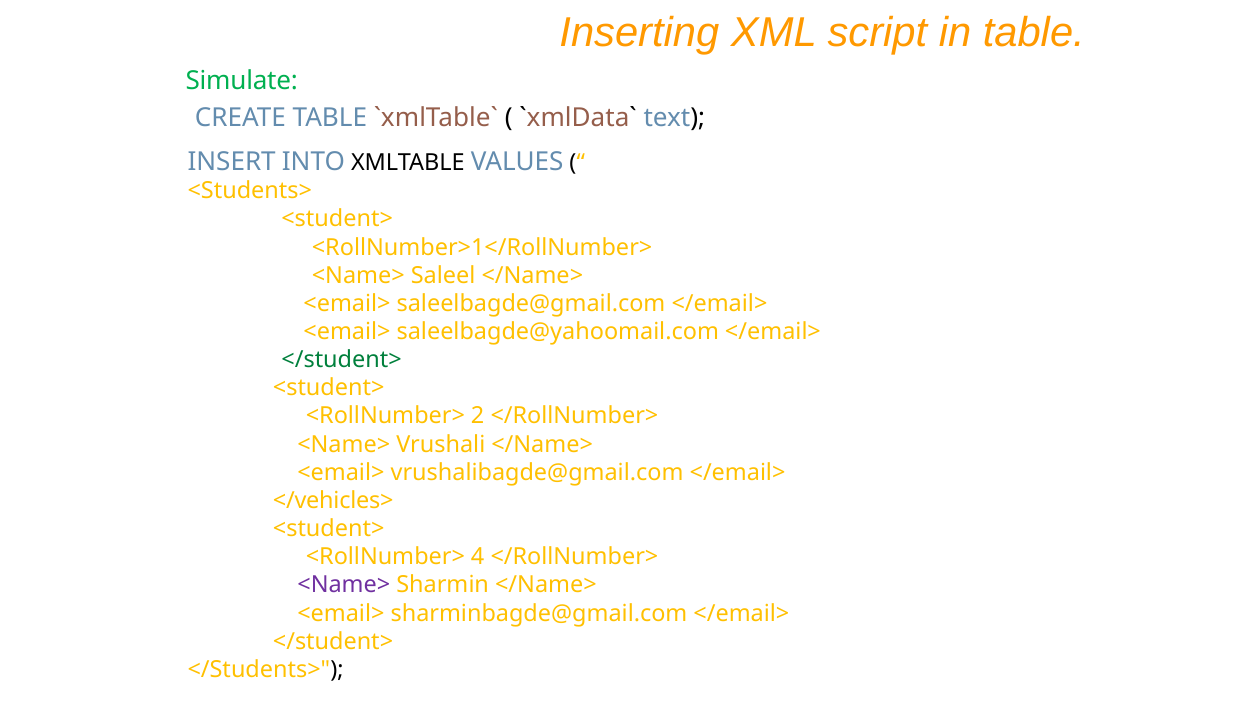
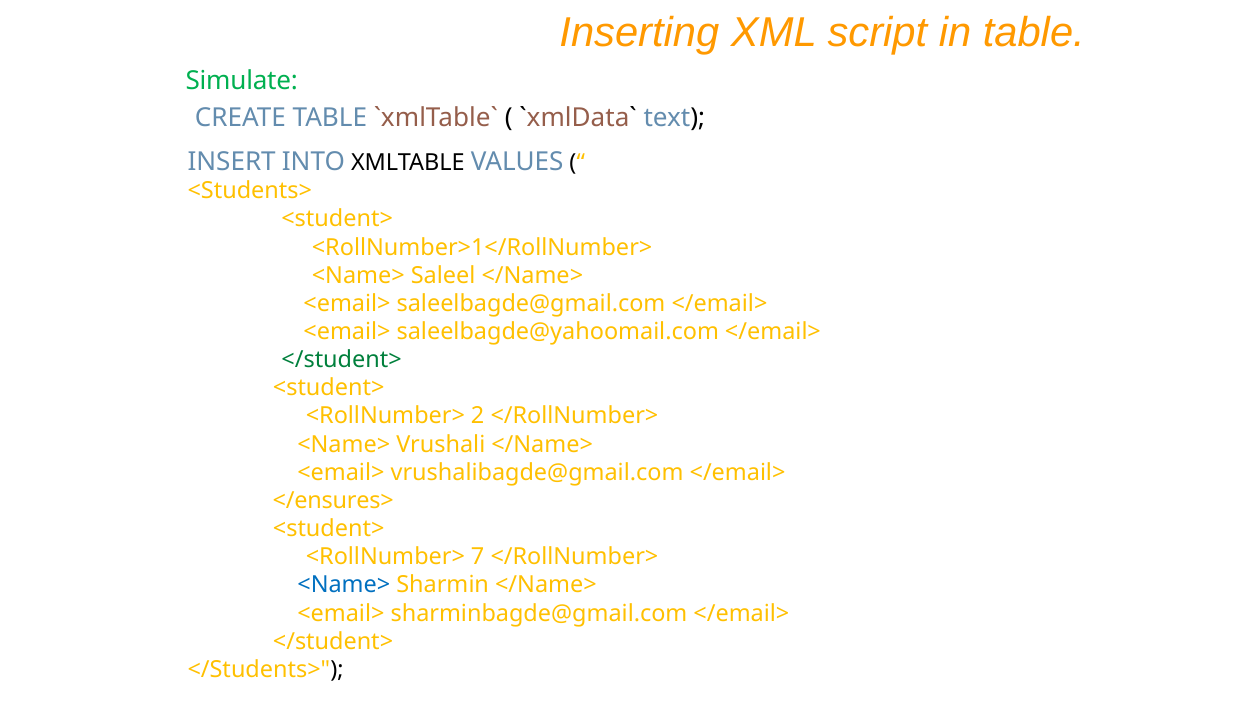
</vehicles>: </vehicles> -> </ensures>
4: 4 -> 7
<Name> at (344, 585) colour: purple -> blue
